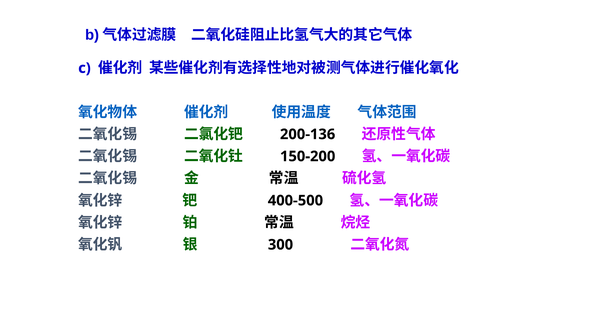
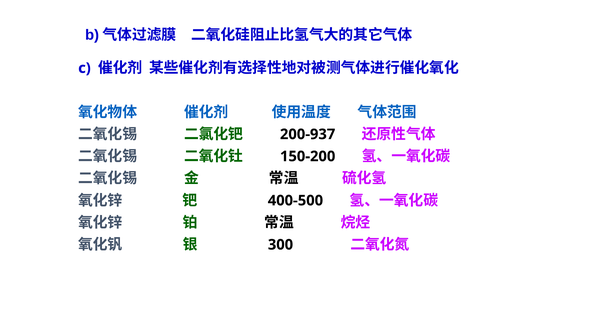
200-136: 200-136 -> 200-937
